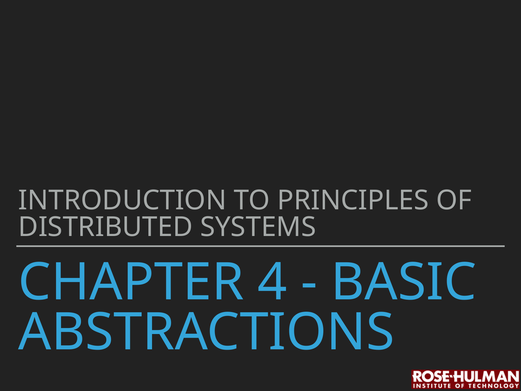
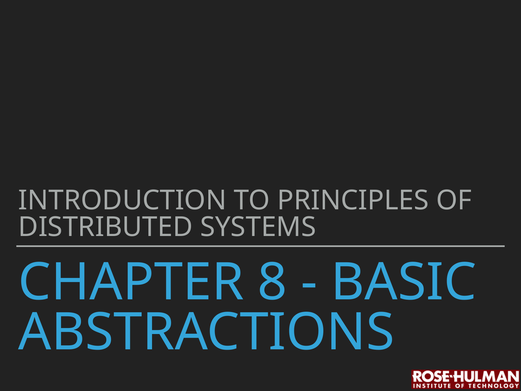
4: 4 -> 8
